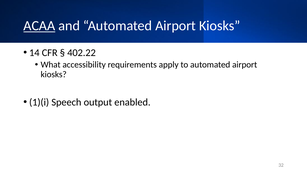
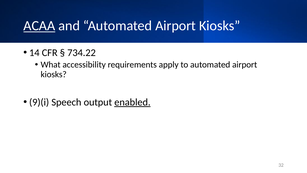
402.22: 402.22 -> 734.22
1)(i: 1)(i -> 9)(i
enabled underline: none -> present
